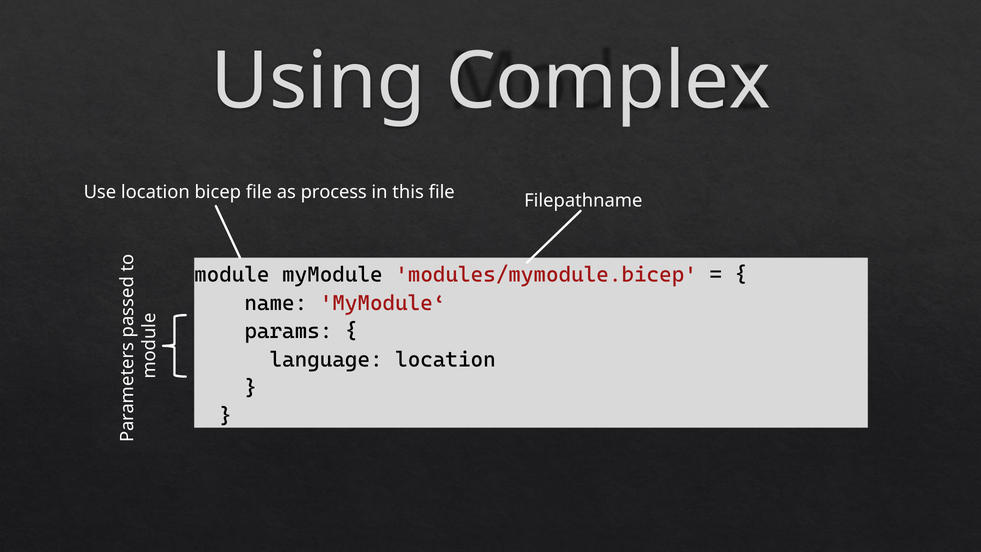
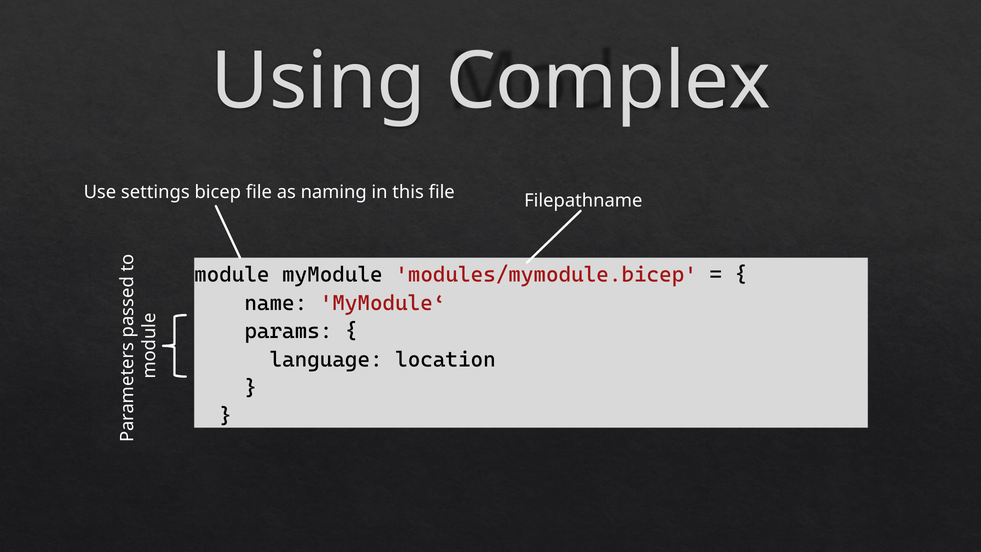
Use location: location -> settings
process: process -> naming
